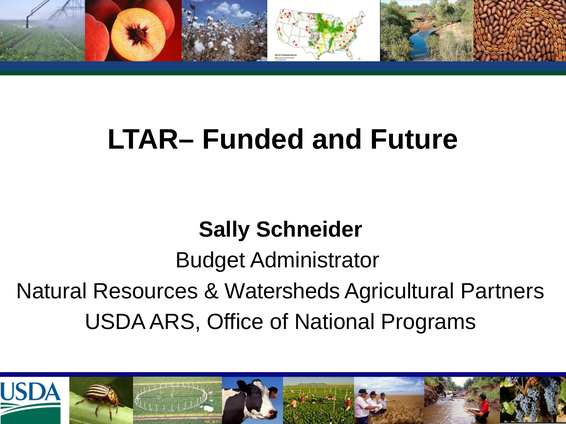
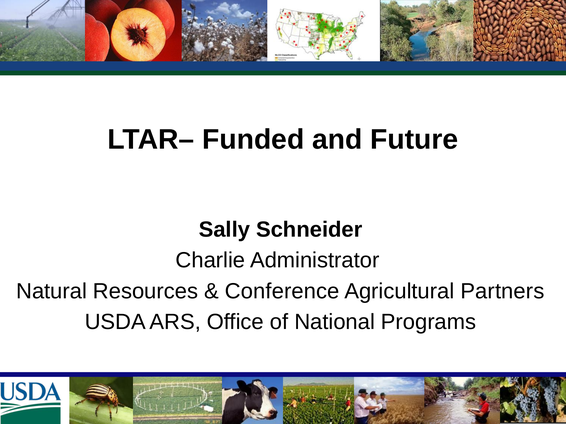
Budget: Budget -> Charlie
Watersheds: Watersheds -> Conference
